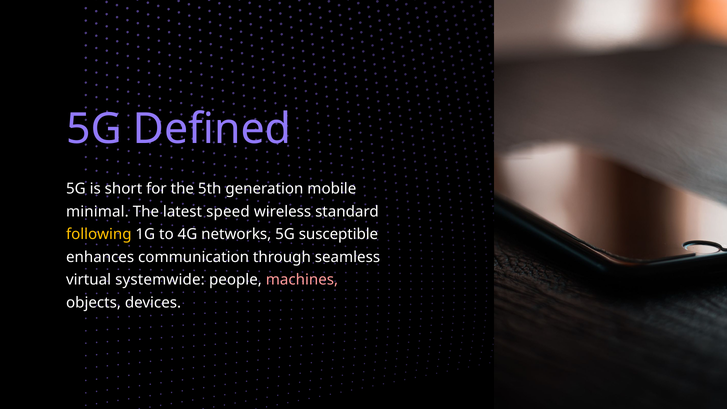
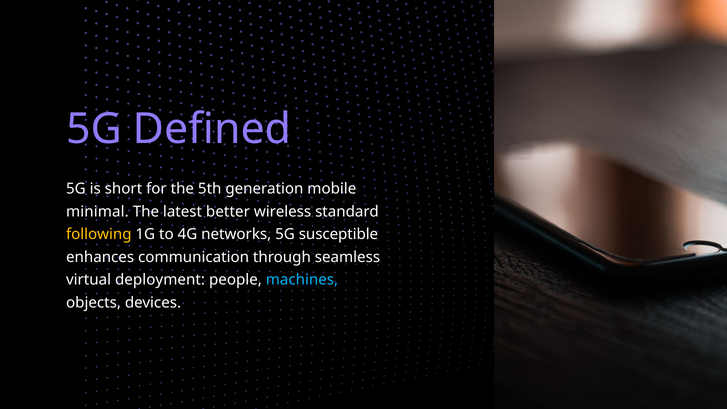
speed: speed -> better
systemwide: systemwide -> deployment
machines colour: pink -> light blue
